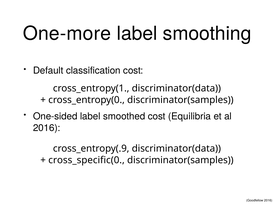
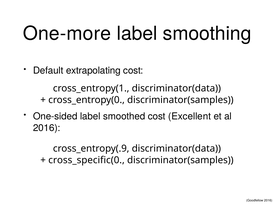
classification: classification -> extrapolating
Equilibria: Equilibria -> Excellent
